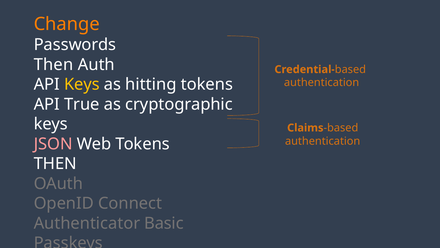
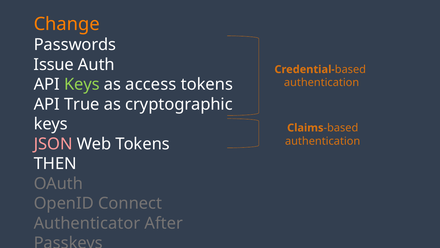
Then at (54, 65): Then -> Issue
Keys at (82, 84) colour: yellow -> light green
hitting: hitting -> access
Basic: Basic -> After
